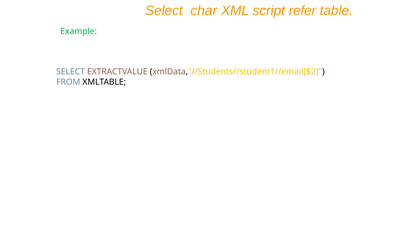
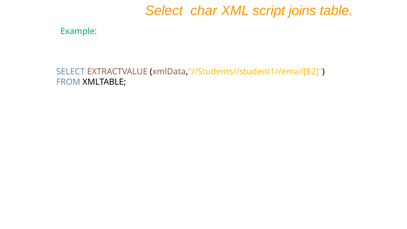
refer: refer -> joins
